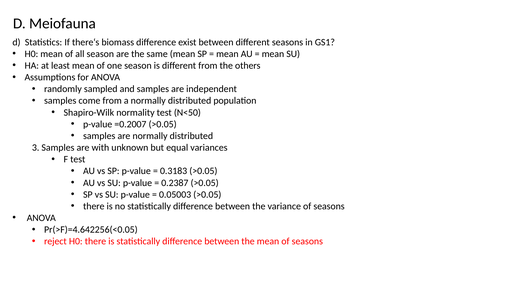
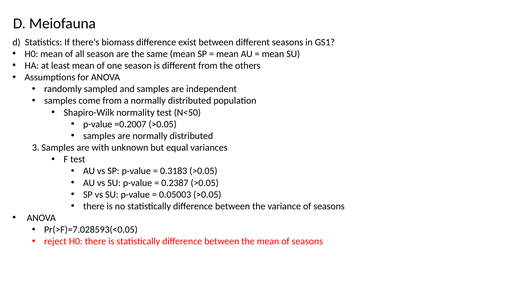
Pr(>F)=4.642256(<0.05: Pr(>F)=4.642256(<0.05 -> Pr(>F)=7.028593(<0.05
